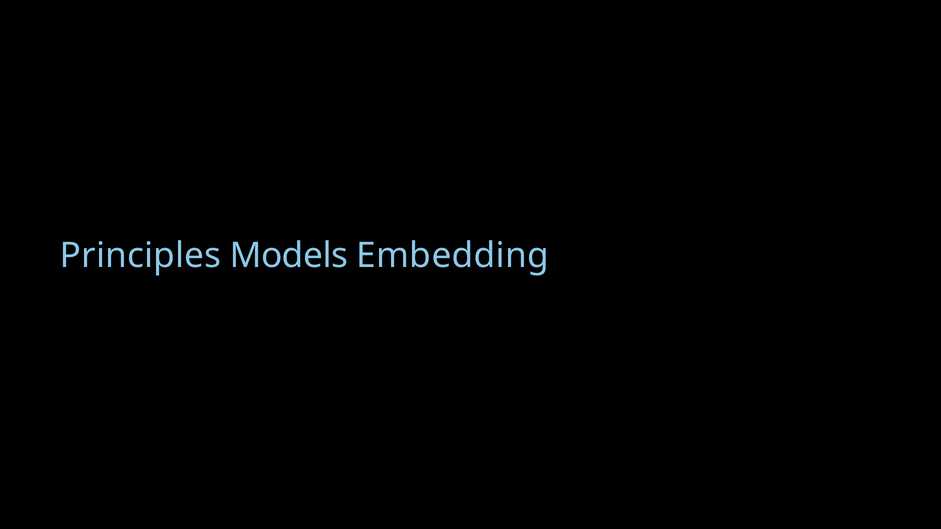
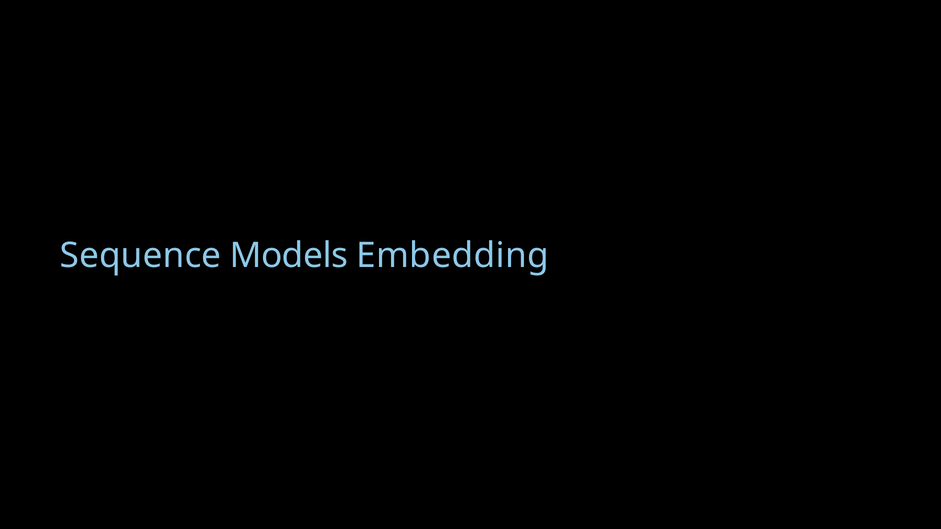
Principles: Principles -> Sequence
